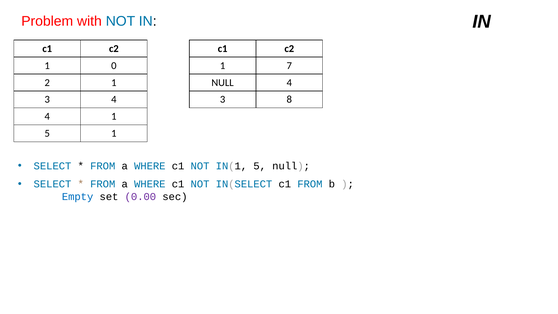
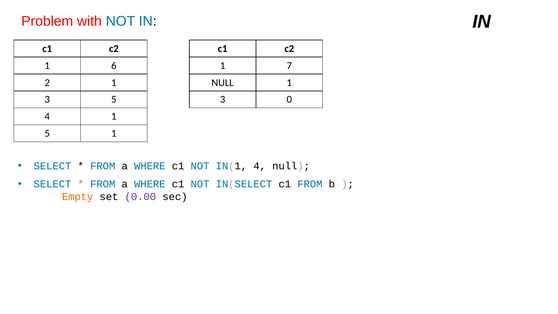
0: 0 -> 6
NULL 4: 4 -> 1
3 4: 4 -> 5
8: 8 -> 0
IN(1 5: 5 -> 4
Empty colour: blue -> orange
